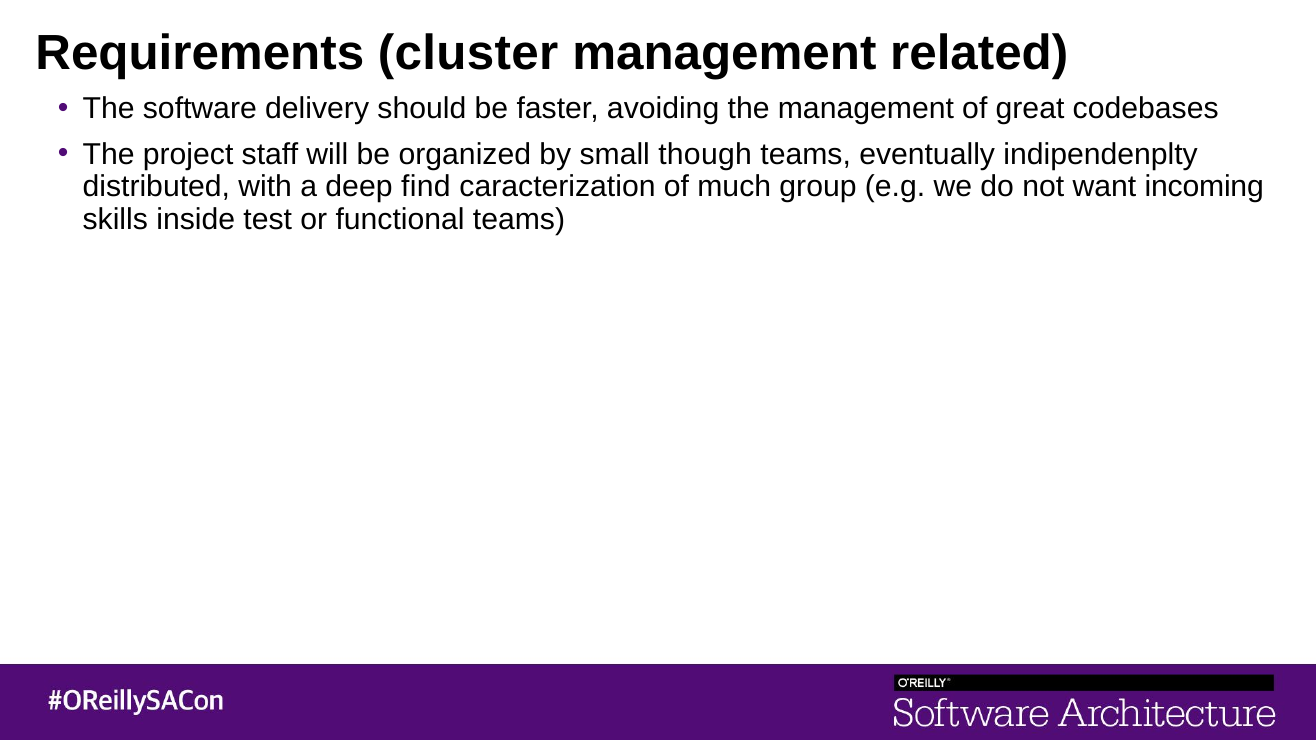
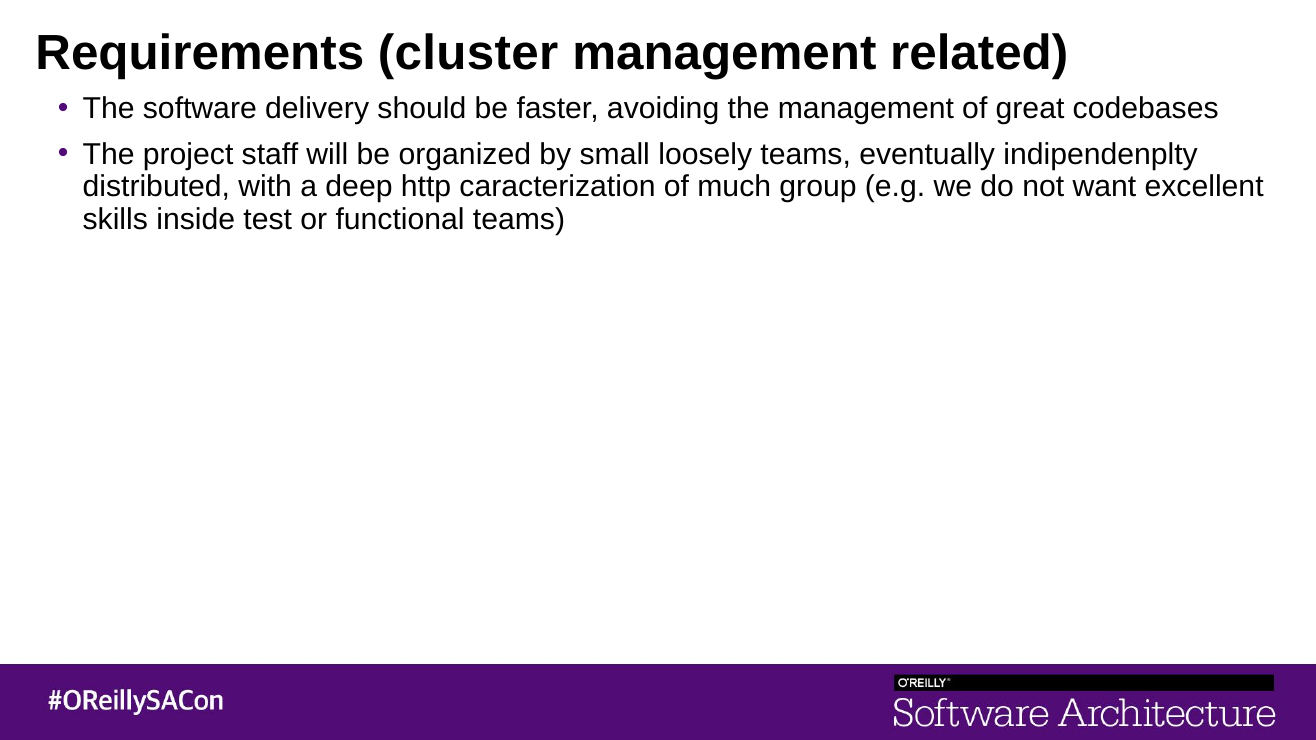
though: though -> loosely
find: find -> http
incoming: incoming -> excellent
